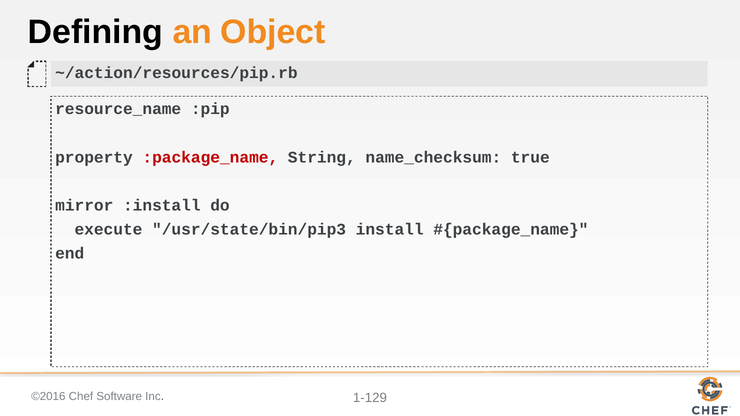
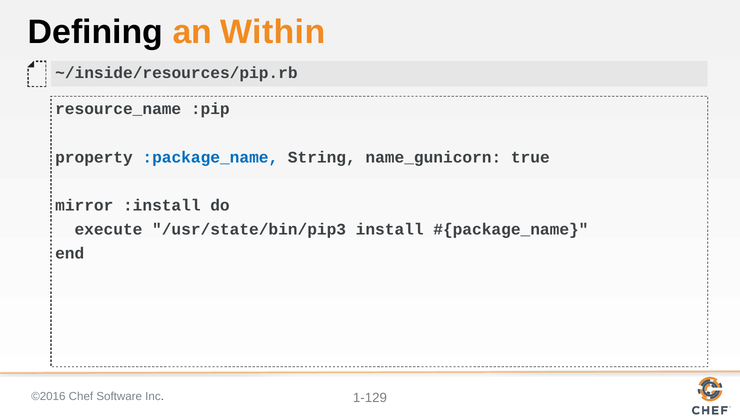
Object: Object -> Within
~/action/resources/pip.rb: ~/action/resources/pip.rb -> ~/inside/resources/pip.rb
:package_name colour: red -> blue
name_checksum: name_checksum -> name_gunicorn
